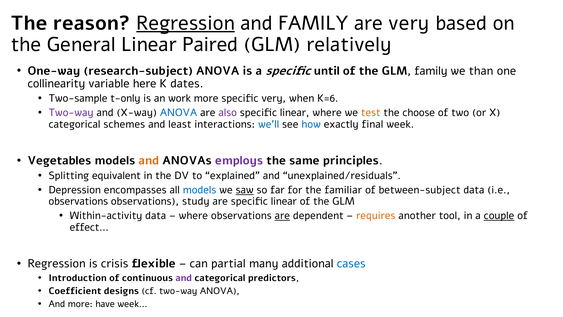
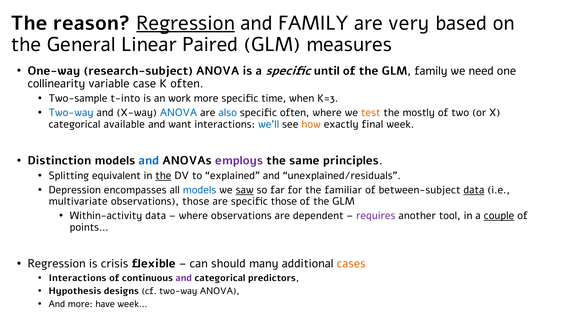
relatively: relatively -> measures
than: than -> need
here: here -> case
K dates: dates -> often
t-only: t-only -> t-into
specific very: very -> time
K=6: K=6 -> K=3
Two-way at (71, 113) colour: purple -> blue
also colour: purple -> blue
linear at (295, 113): linear -> often
choose: choose -> mostly
schemes: schemes -> available
least: least -> want
how colour: blue -> orange
Vegetables: Vegetables -> Distinction
and at (149, 161) colour: orange -> blue
the at (163, 176) underline: none -> present
data at (474, 190) underline: none -> present
observations at (78, 201): observations -> multivariate
observations study: study -> those
are specific linear: linear -> those
are at (282, 216) underline: present -> none
requires colour: orange -> purple
effect…: effect… -> points…
partial: partial -> should
cases colour: blue -> orange
Introduction at (78, 278): Introduction -> Interactions
Coefficient: Coefficient -> Hypothesis
